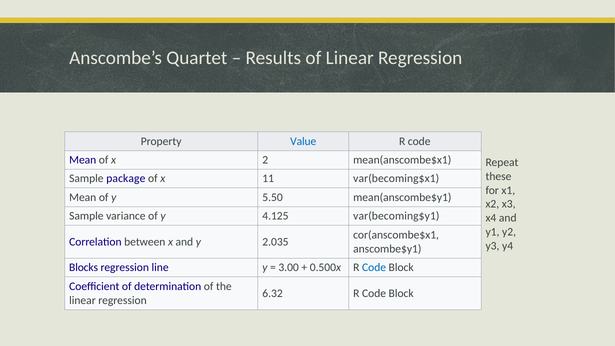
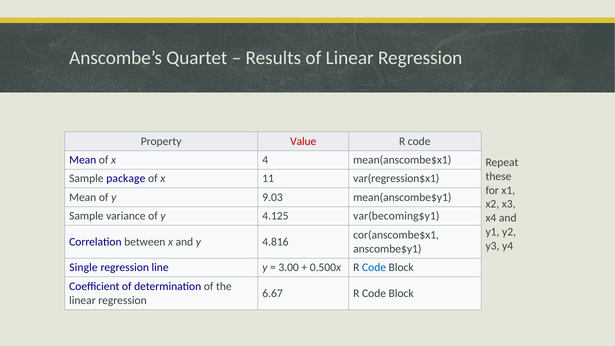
Value colour: blue -> red
2: 2 -> 4
var(becoming$x1: var(becoming$x1 -> var(regression$x1
5.50: 5.50 -> 9.03
2.035: 2.035 -> 4.816
Blocks: Blocks -> Single
6.32: 6.32 -> 6.67
